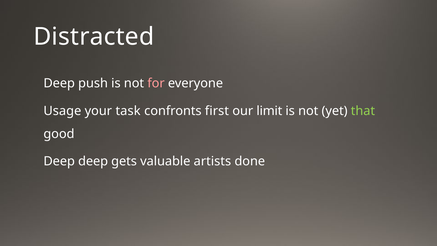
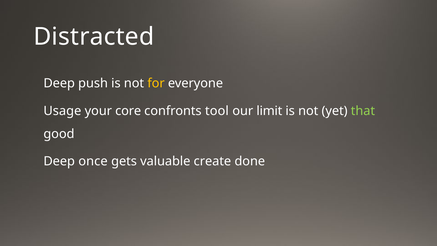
for colour: pink -> yellow
task: task -> core
first: first -> tool
Deep deep: deep -> once
artists: artists -> create
